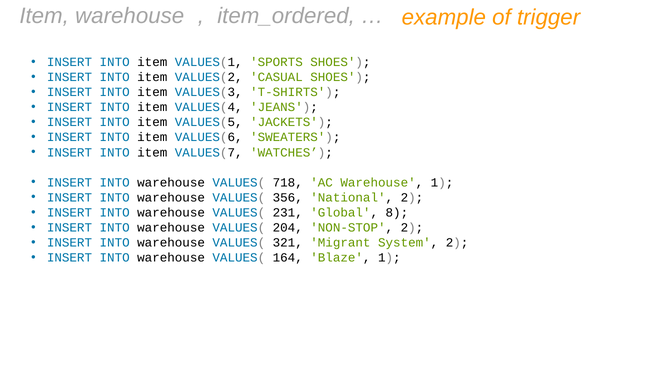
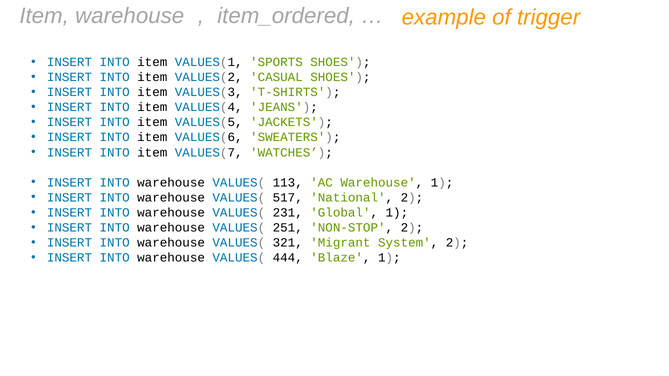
718: 718 -> 113
356: 356 -> 517
Global 8: 8 -> 1
204: 204 -> 251
164: 164 -> 444
